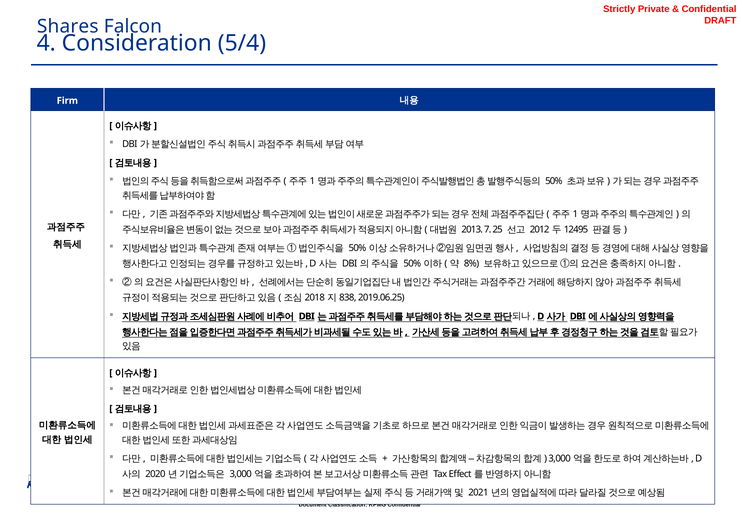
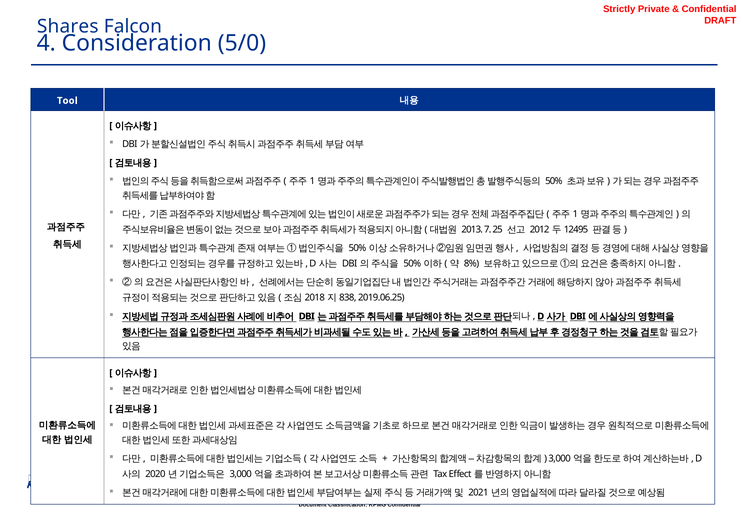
5/4: 5/4 -> 5/0
Firm at (67, 101): Firm -> Tool
